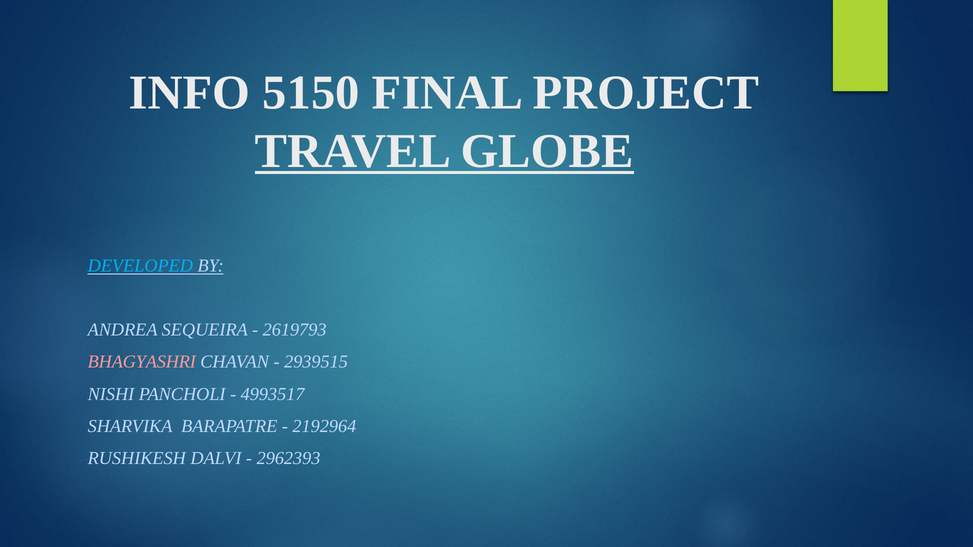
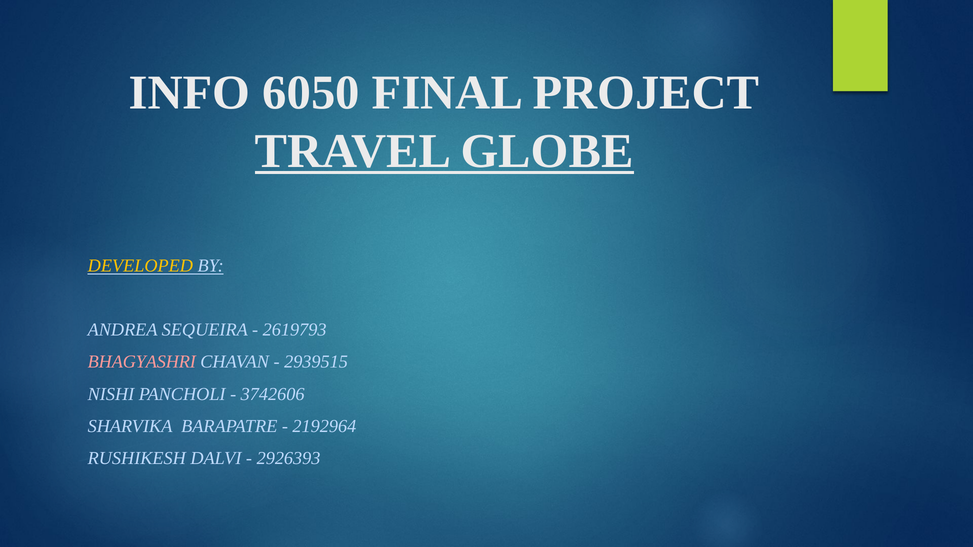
5150: 5150 -> 6050
DEVELOPED colour: light blue -> yellow
4993517: 4993517 -> 3742606
2962393: 2962393 -> 2926393
